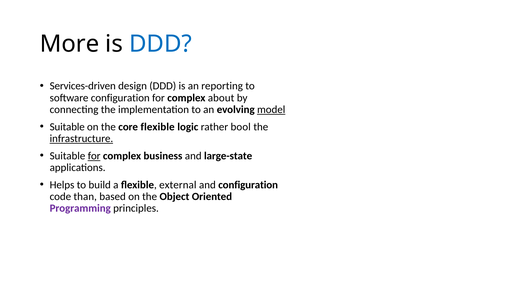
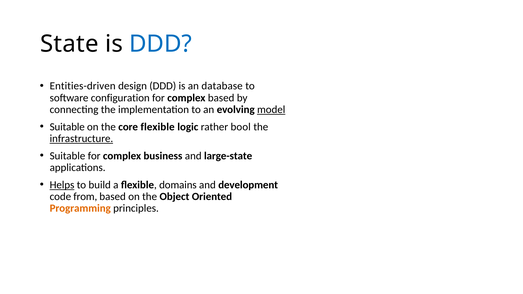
More: More -> State
Services-driven: Services-driven -> Entities-driven
reporting: reporting -> database
complex about: about -> based
for at (94, 156) underline: present -> none
Helps underline: none -> present
external: external -> domains
and configuration: configuration -> development
than: than -> from
Programming colour: purple -> orange
